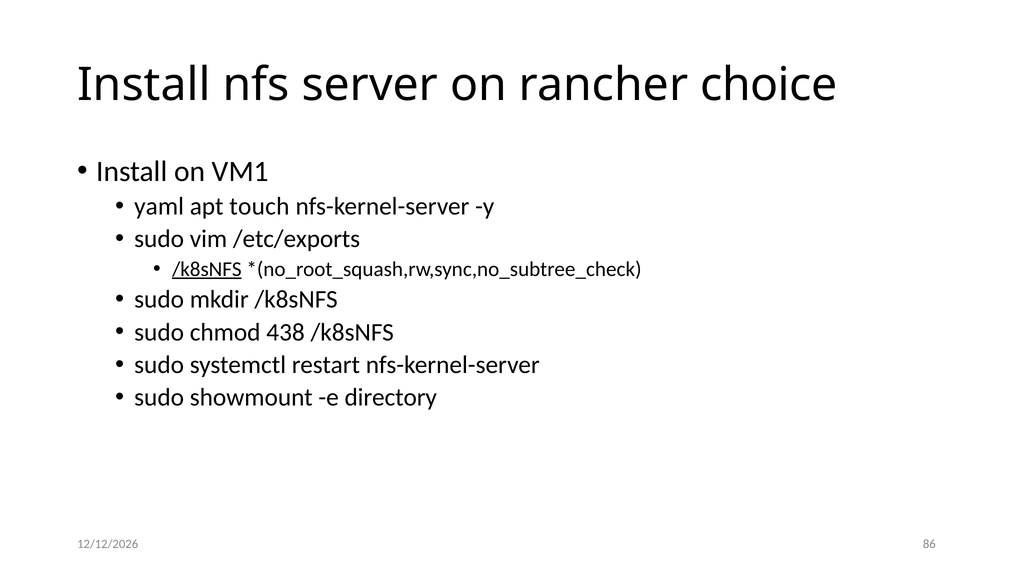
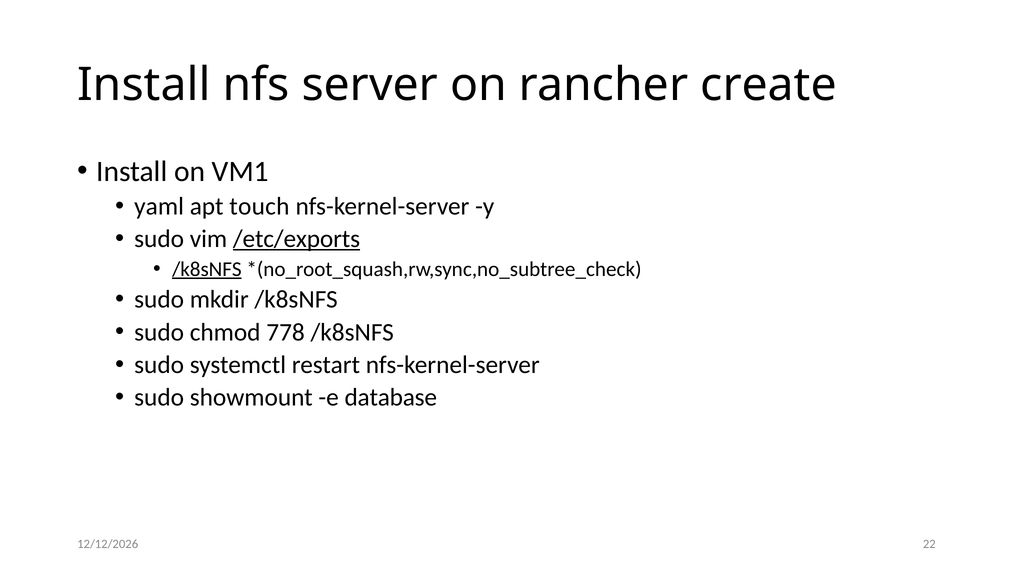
choice: choice -> create
/etc/exports underline: none -> present
438: 438 -> 778
directory: directory -> database
86: 86 -> 22
